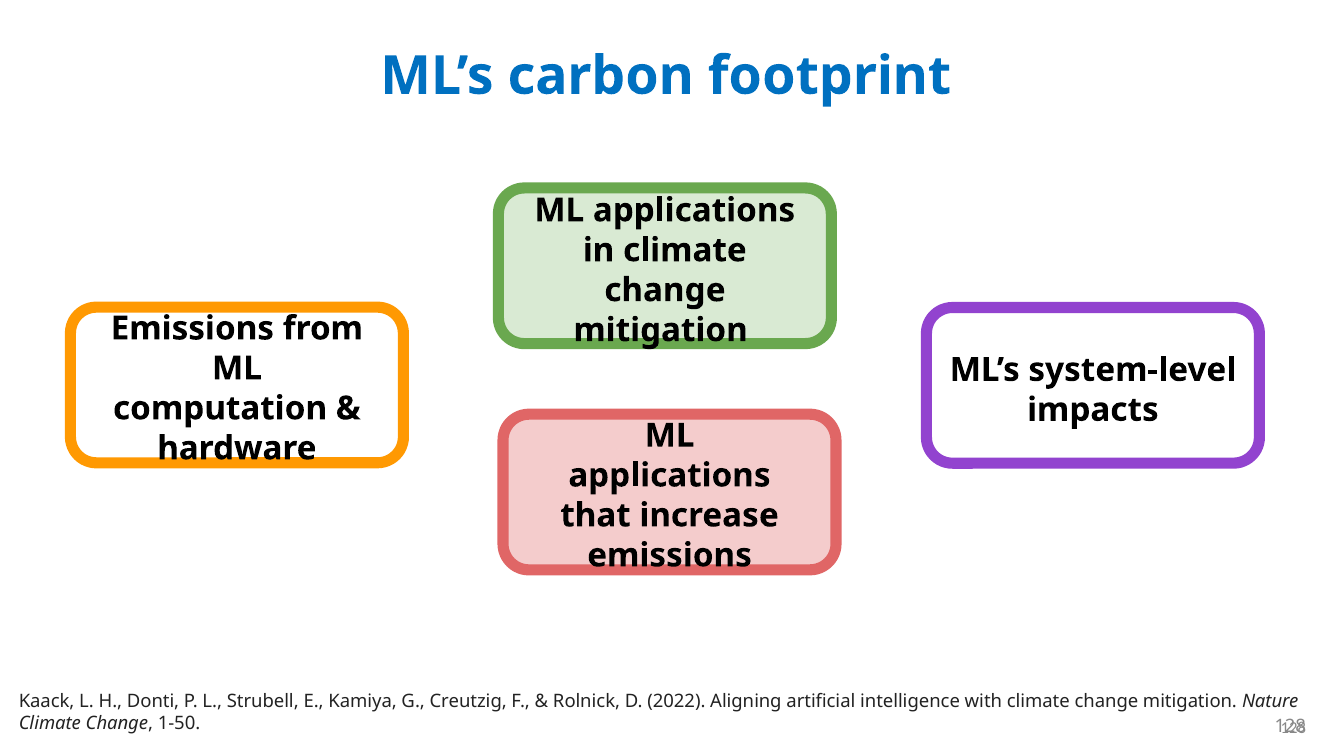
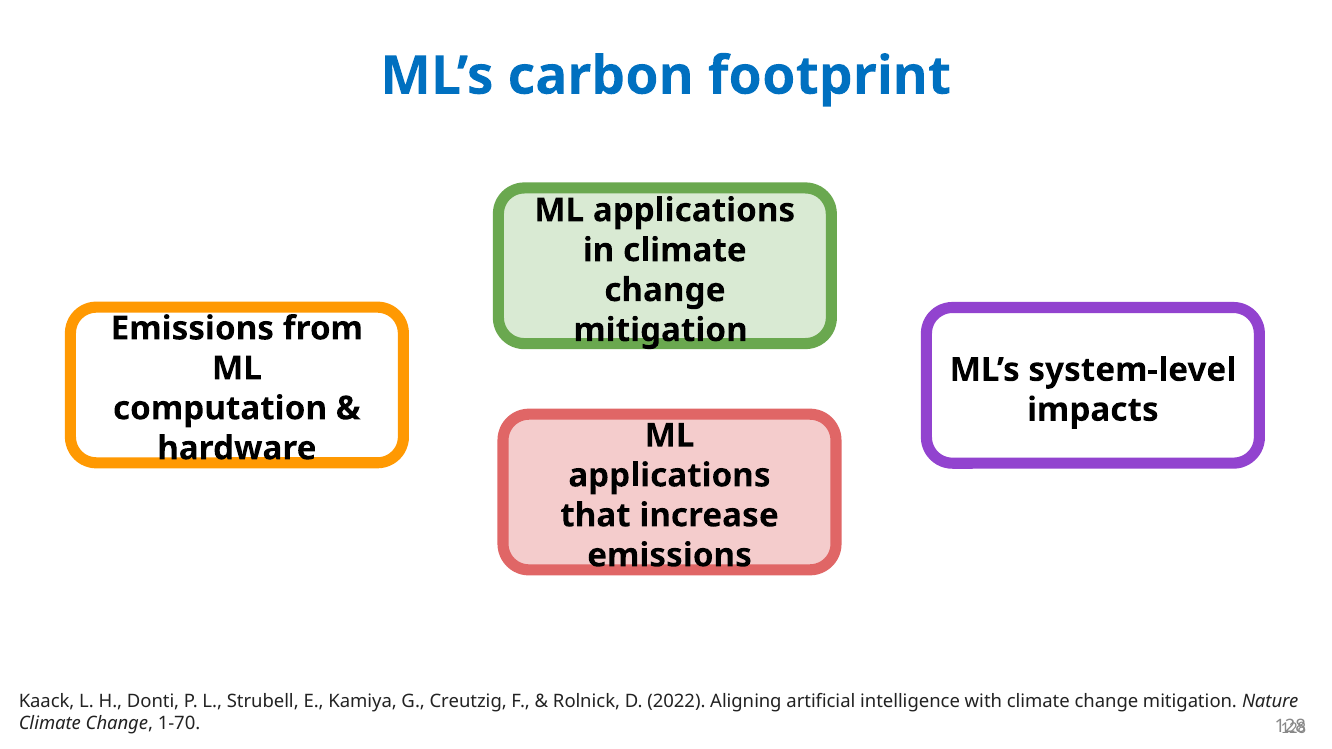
1-50: 1-50 -> 1-70
